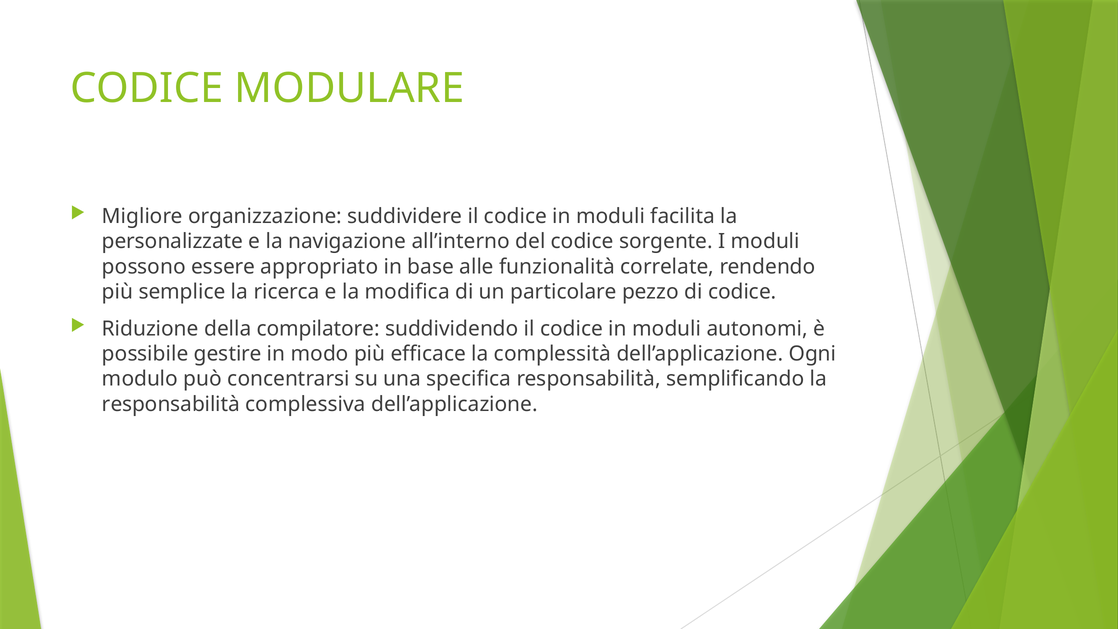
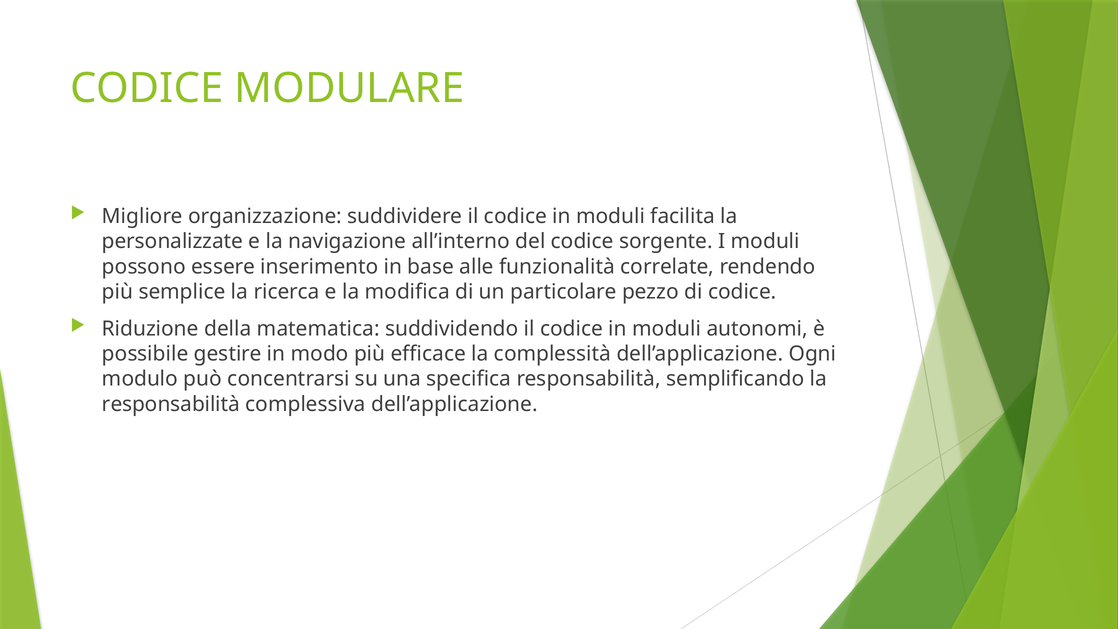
appropriato: appropriato -> inserimento
compilatore: compilatore -> matematica
